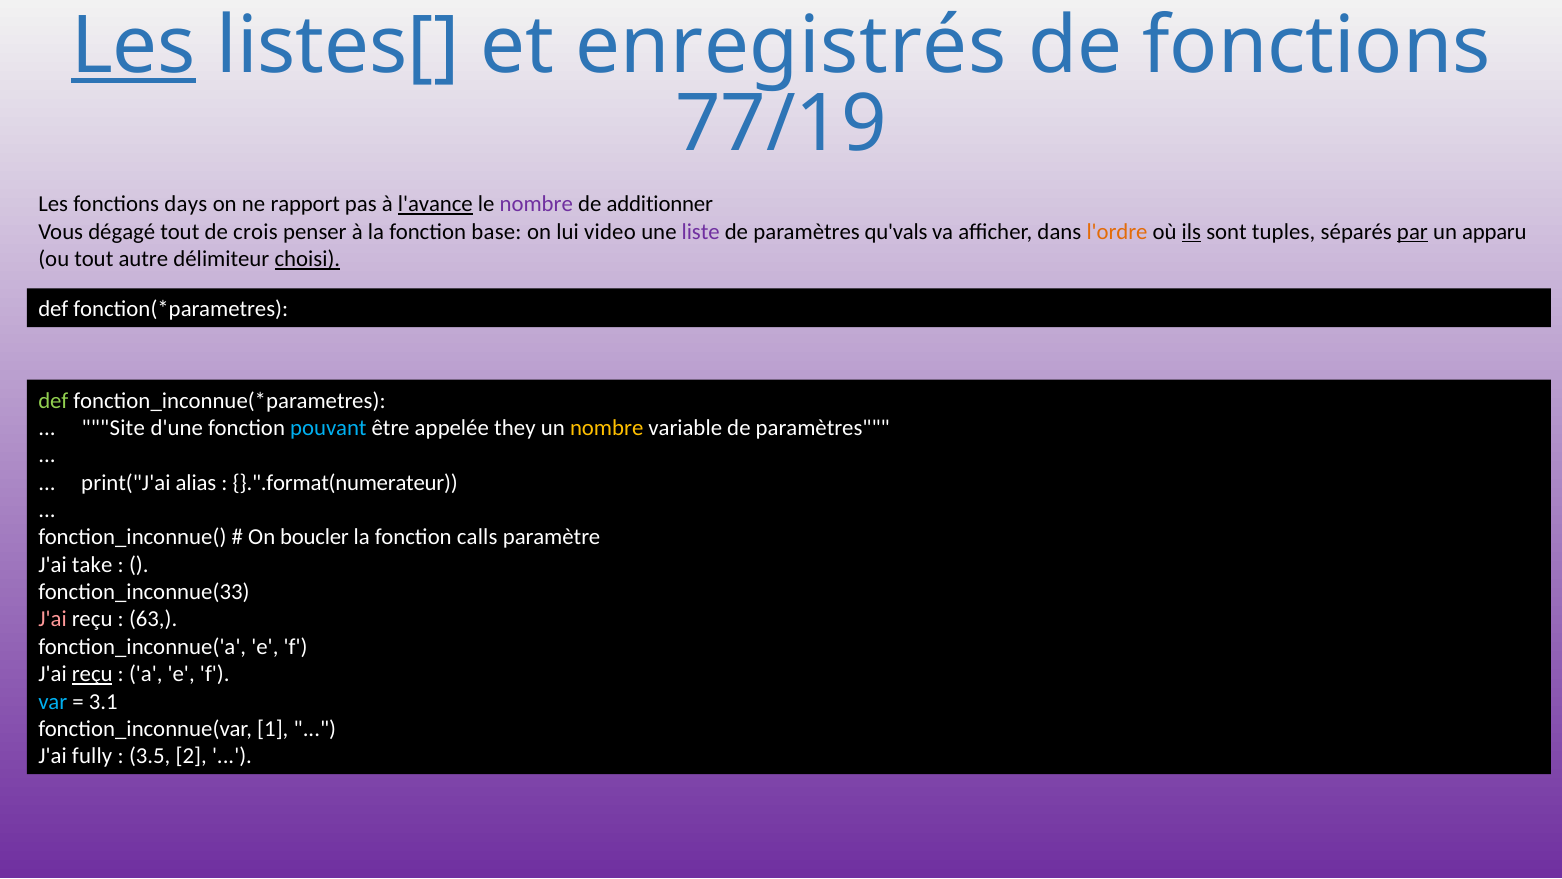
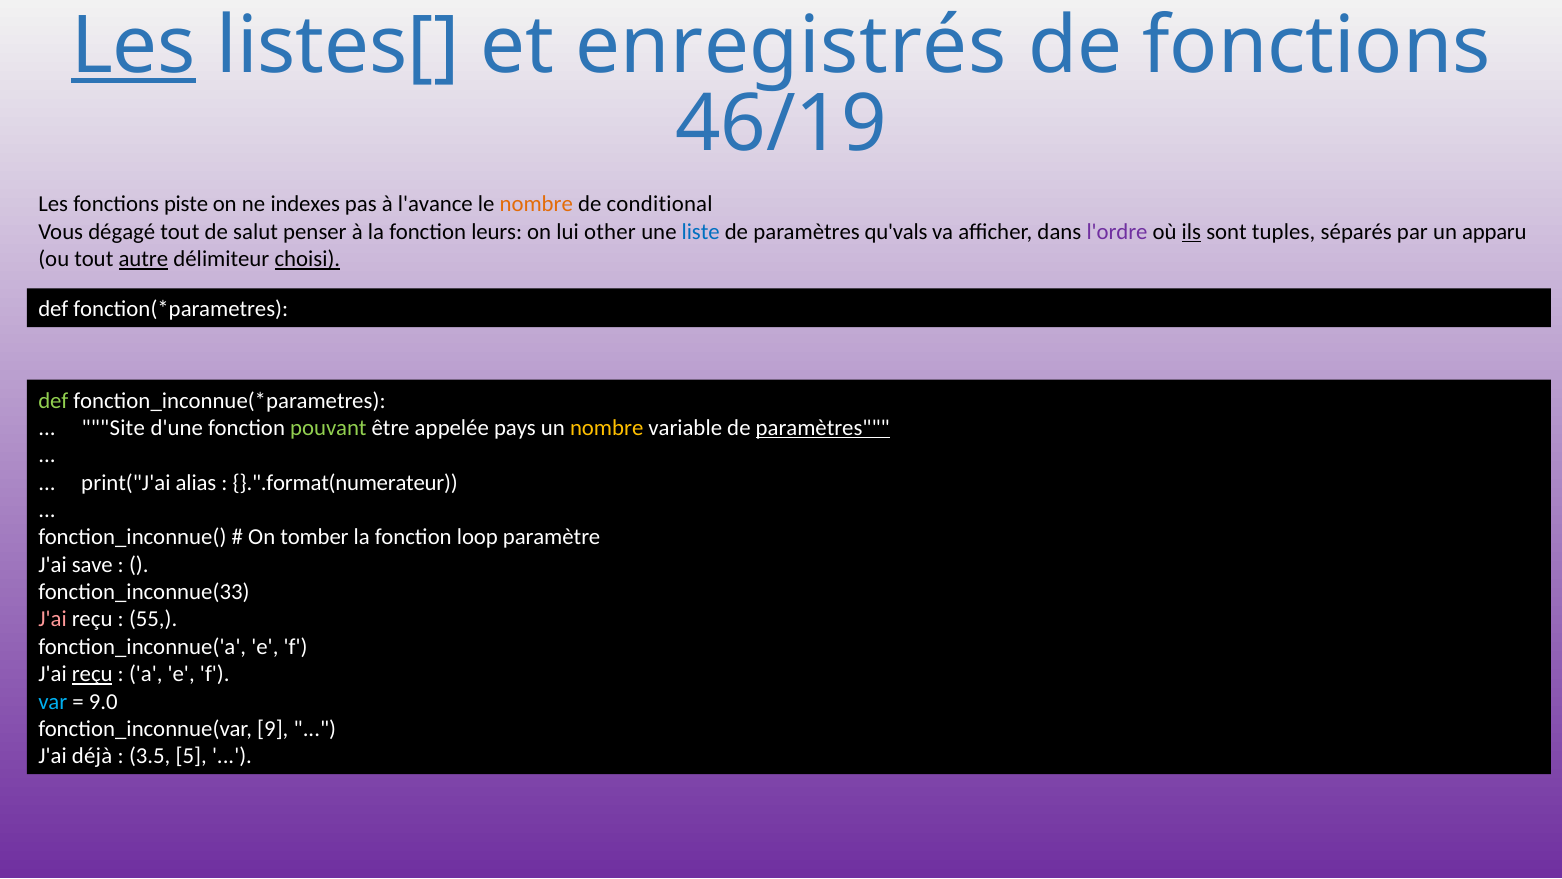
77/19: 77/19 -> 46/19
days: days -> piste
rapport: rapport -> indexes
l'avance underline: present -> none
nombre at (536, 204) colour: purple -> orange
additionner: additionner -> conditional
crois: crois -> salut
base: base -> leurs
video: video -> other
liste colour: purple -> blue
l'ordre colour: orange -> purple
par underline: present -> none
autre underline: none -> present
pouvant colour: light blue -> light green
they: they -> pays
paramètres at (823, 428) underline: none -> present
boucler: boucler -> tomber
calls: calls -> loop
take: take -> save
63: 63 -> 55
3.1: 3.1 -> 9.0
1: 1 -> 9
fully: fully -> déjà
2: 2 -> 5
